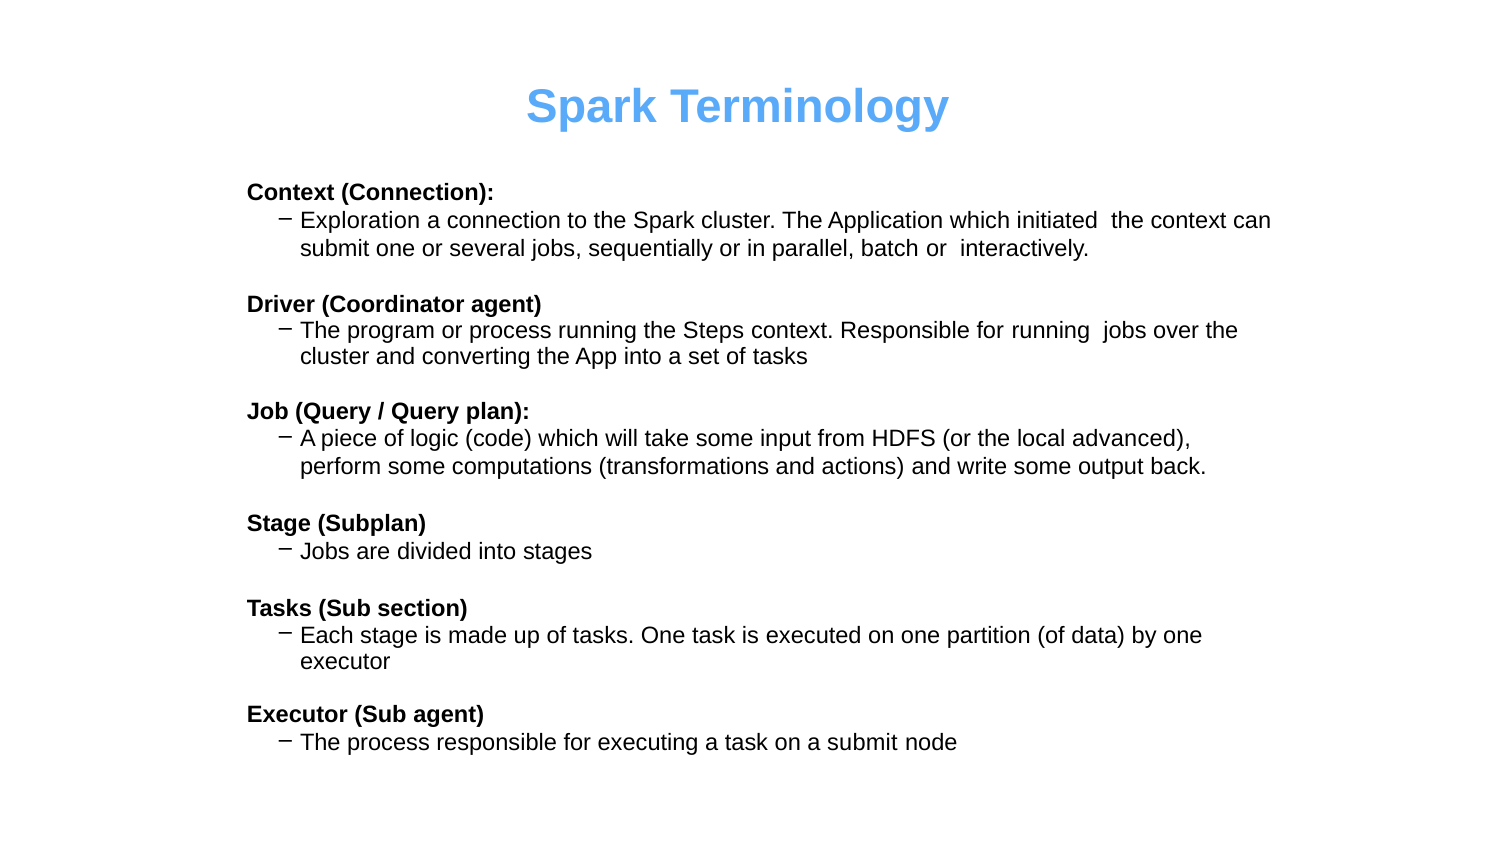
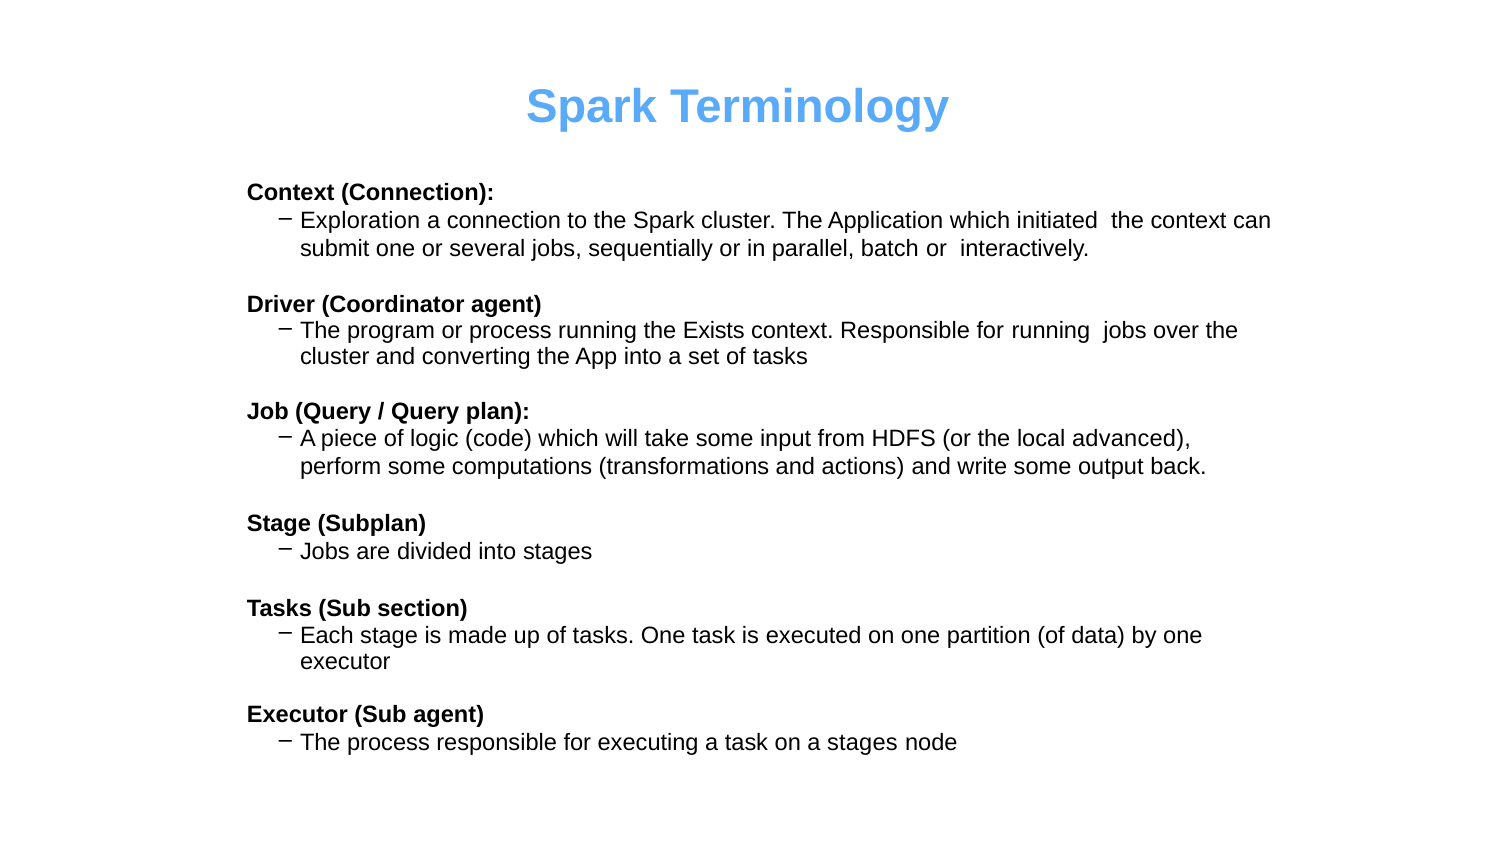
Steps: Steps -> Exists
a submit: submit -> stages
